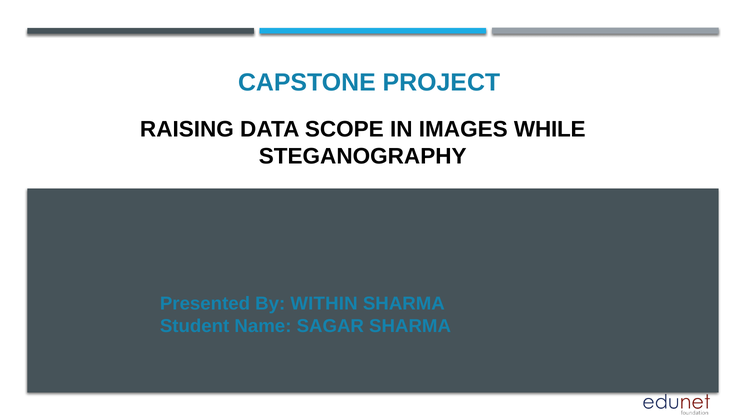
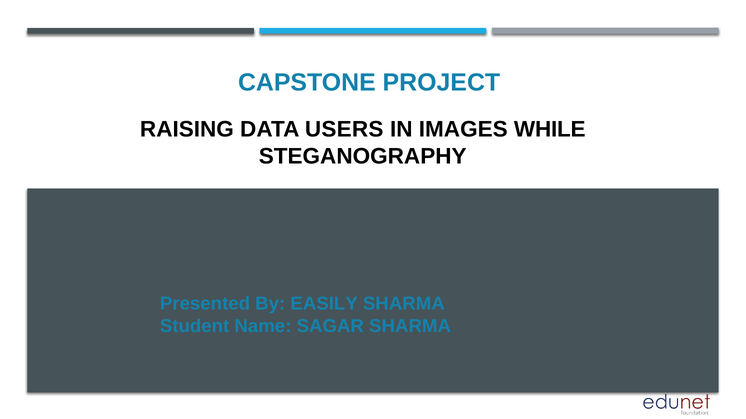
SCOPE: SCOPE -> USERS
WITHIN: WITHIN -> EASILY
